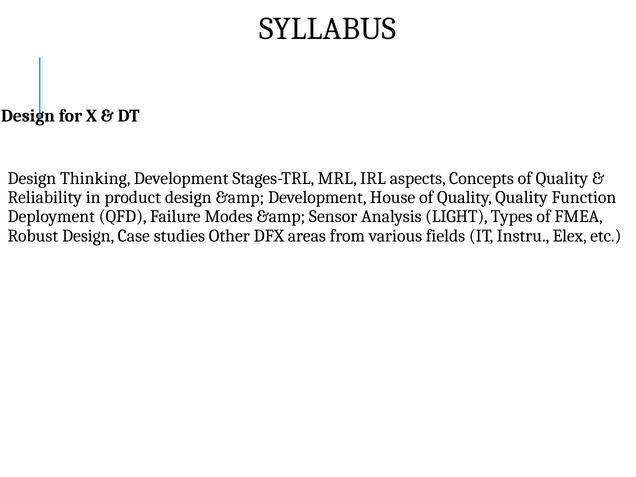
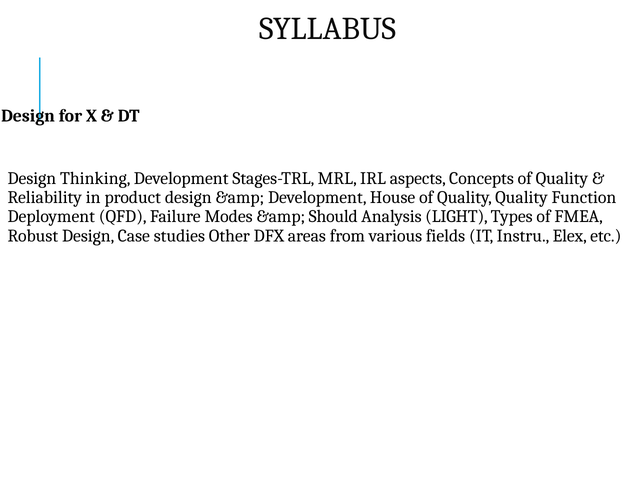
Sensor: Sensor -> Should
